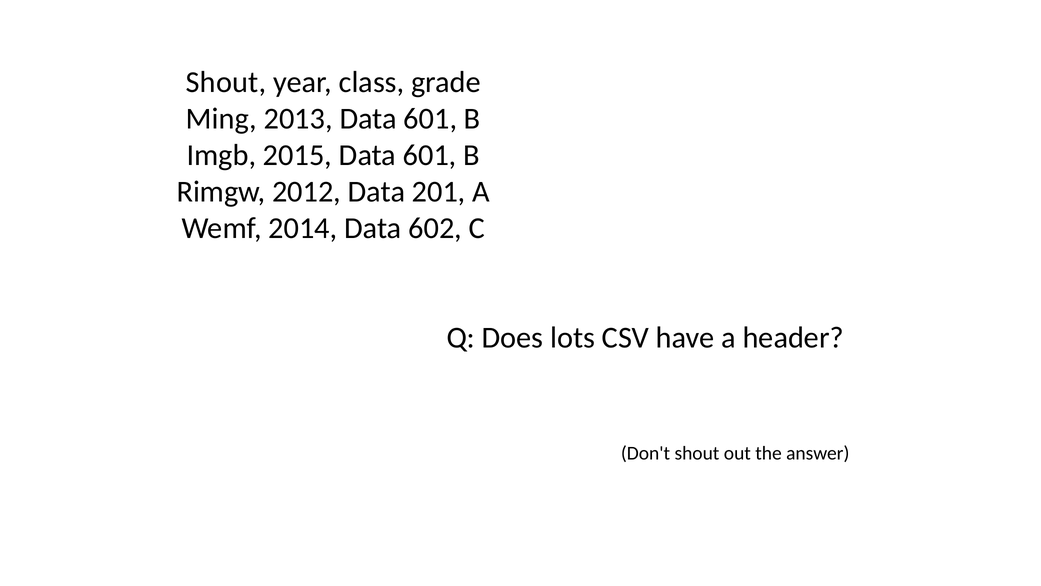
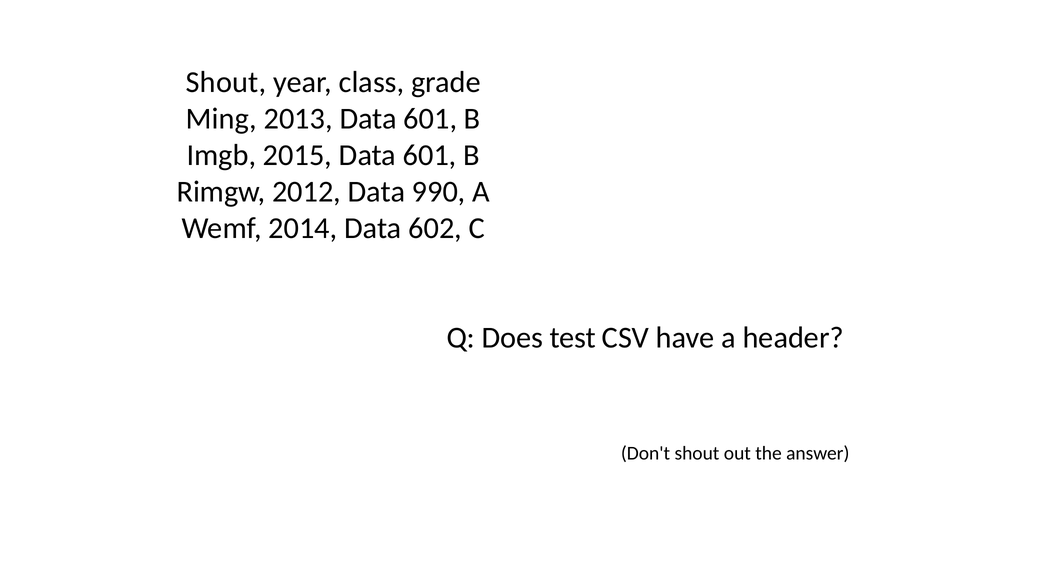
201: 201 -> 990
lots: lots -> test
